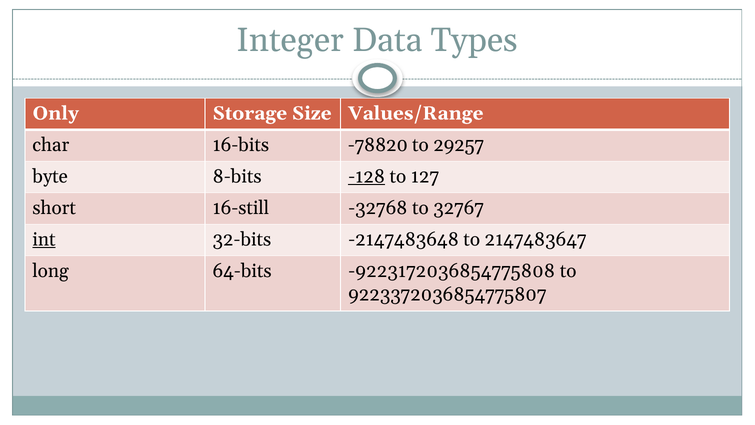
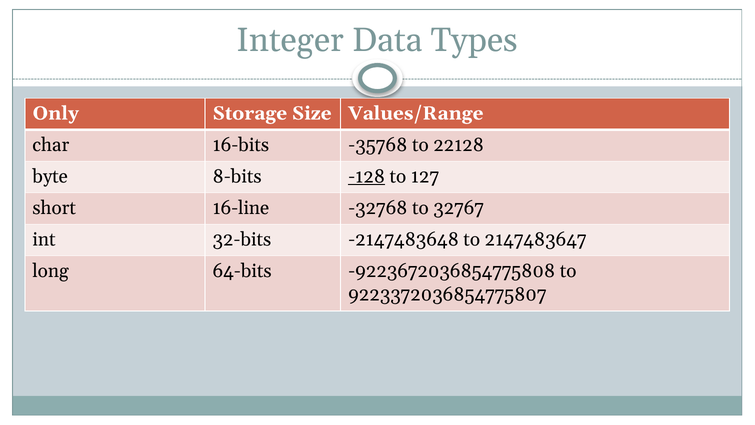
-78820: -78820 -> -35768
29257: 29257 -> 22128
16-still: 16-still -> 16-line
int underline: present -> none
-9223172036854775808: -9223172036854775808 -> -9223672036854775808
